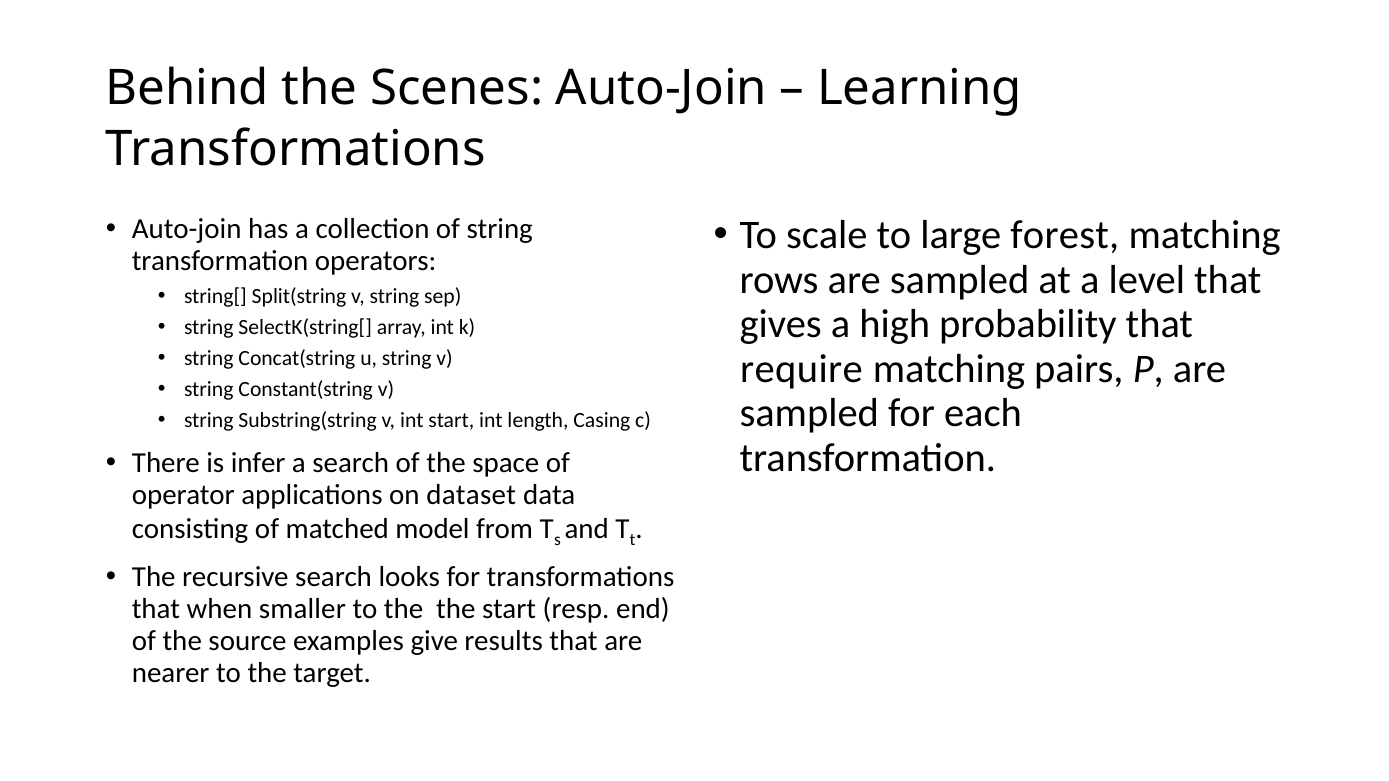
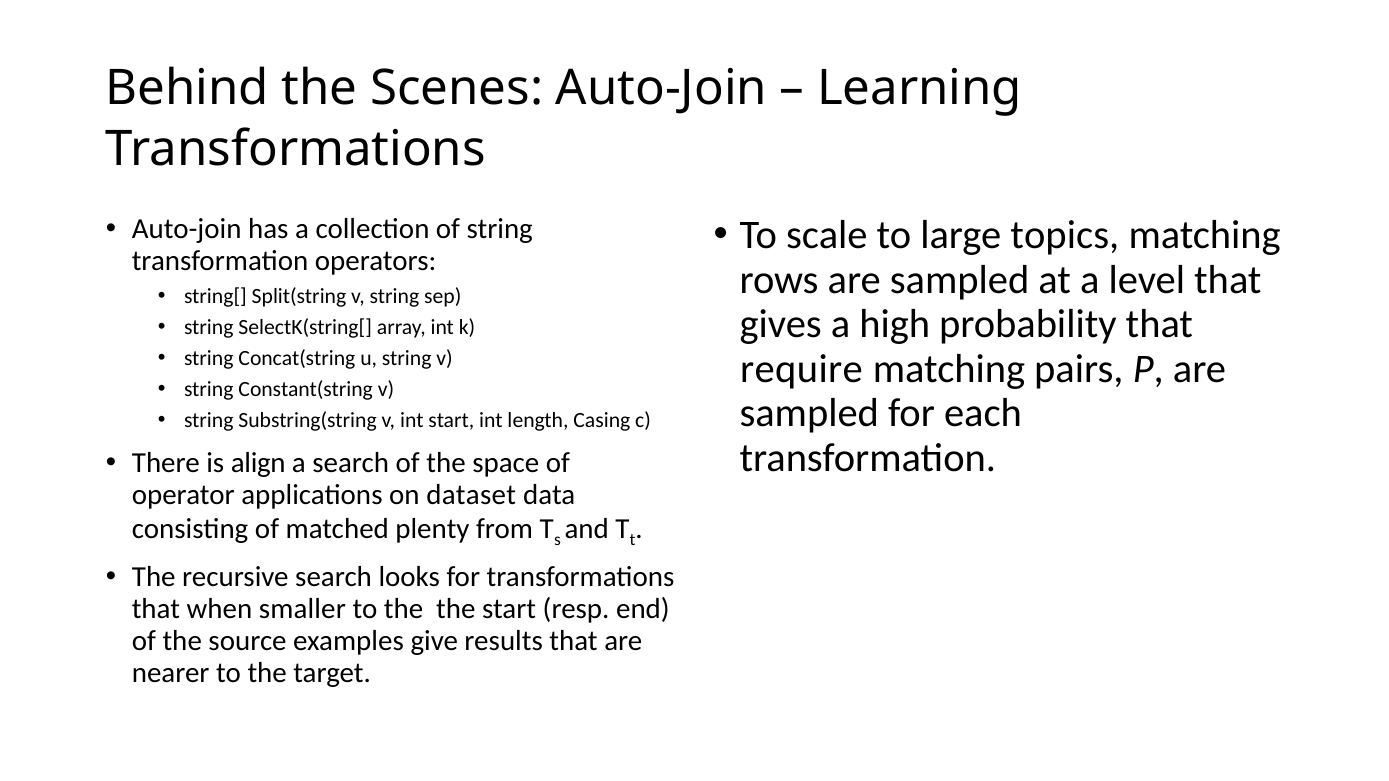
forest: forest -> topics
infer: infer -> align
model: model -> plenty
